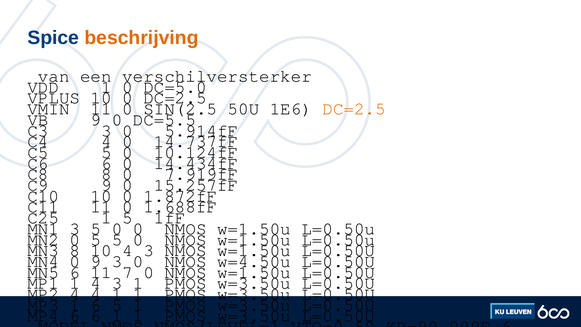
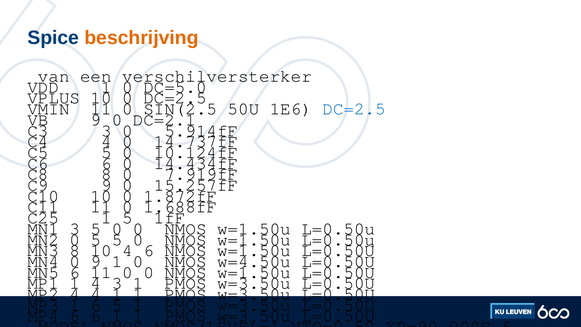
DC=2.5 at (354, 109) colour: orange -> blue
DC=5.5: DC=5.5 -> DC=2.1
3 at (149, 250): 3 -> 6
3 at (117, 261): 3 -> 1
7 at (128, 272): 7 -> 0
